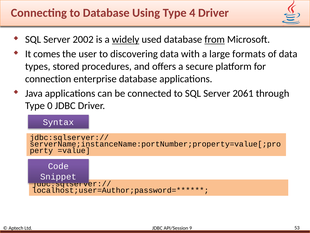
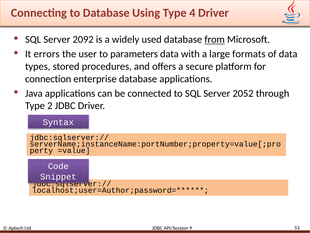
2002: 2002 -> 2092
widely underline: present -> none
comes: comes -> errors
discovering: discovering -> parameters
2061: 2061 -> 2052
0: 0 -> 2
